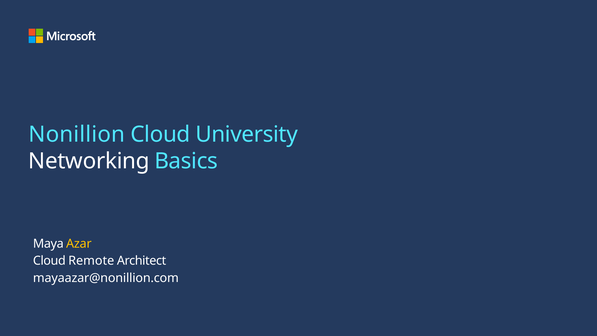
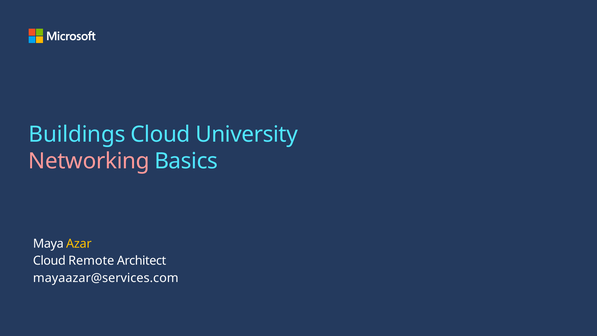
Nonillion: Nonillion -> Buildings
Networking colour: white -> pink
mayaazar@nonillion.com: mayaazar@nonillion.com -> mayaazar@services.com
